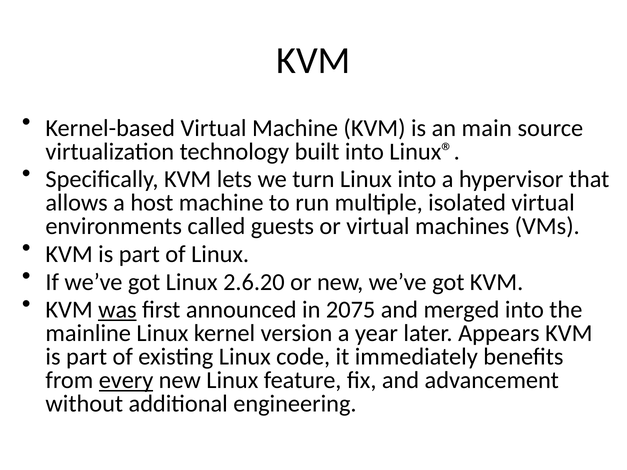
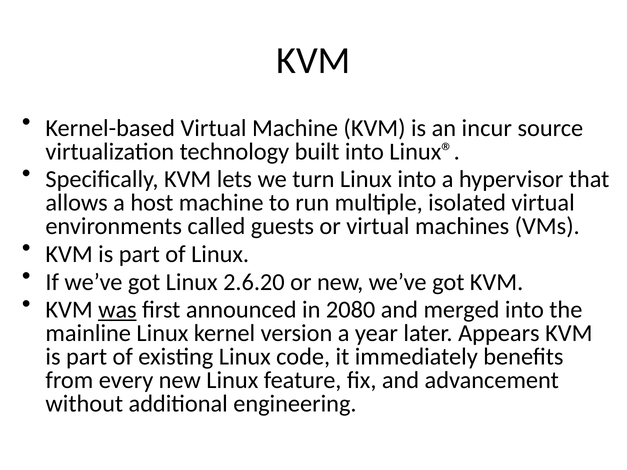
main: main -> incur
2075: 2075 -> 2080
every underline: present -> none
